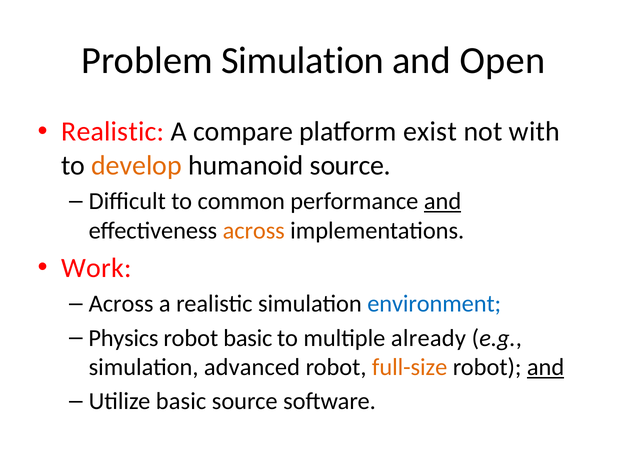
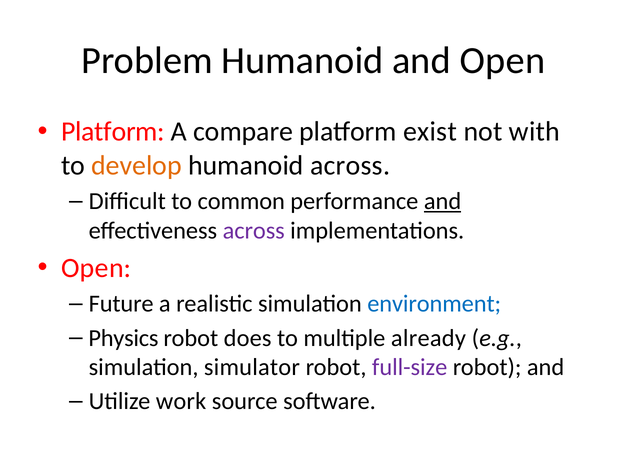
Problem Simulation: Simulation -> Humanoid
Realistic at (113, 132): Realistic -> Platform
humanoid source: source -> across
across at (254, 231) colour: orange -> purple
Work at (96, 268): Work -> Open
Across at (121, 304): Across -> Future
robot basic: basic -> does
advanced: advanced -> simulator
full-size colour: orange -> purple
and at (546, 367) underline: present -> none
Utilize basic: basic -> work
